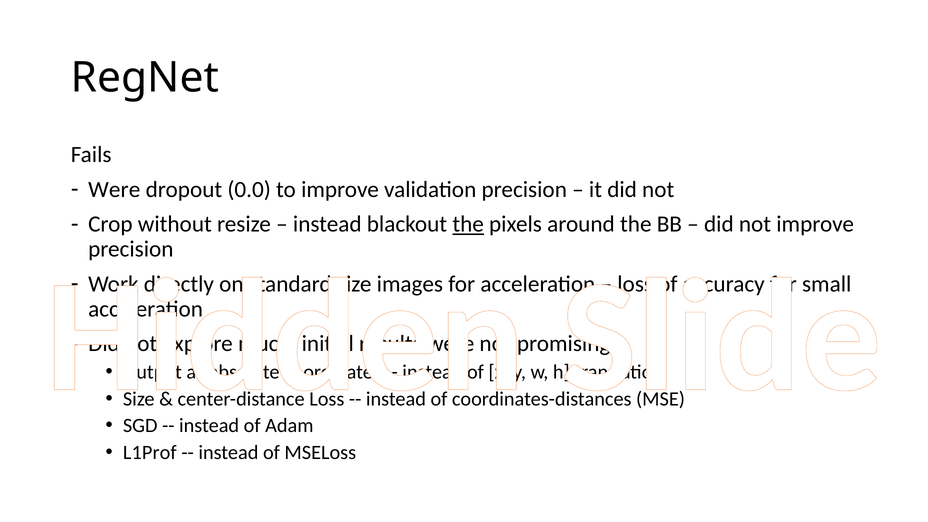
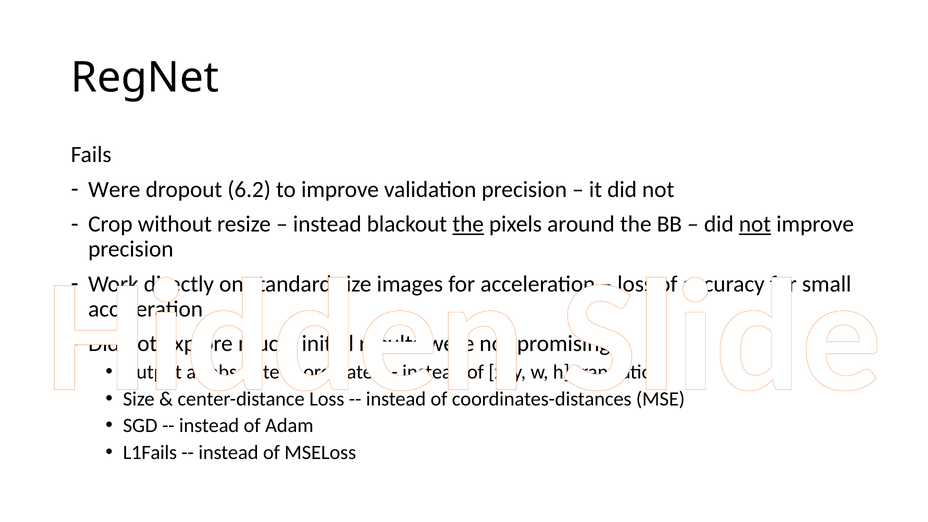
0.0: 0.0 -> 6.2
not at (755, 224) underline: none -> present
L1Prof: L1Prof -> L1Fails
